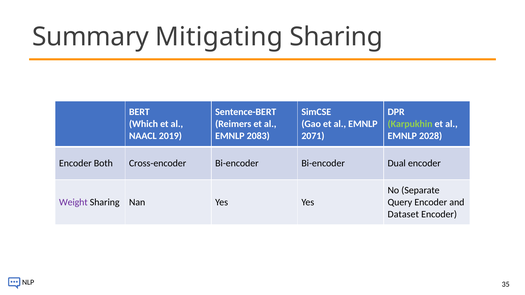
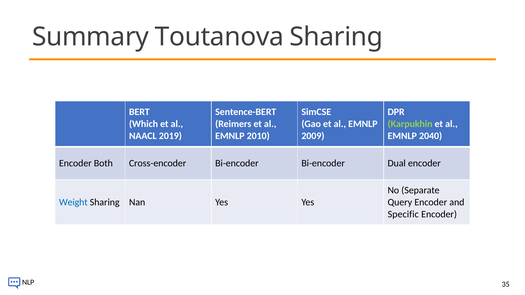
Mitigating: Mitigating -> Toutanova
2083: 2083 -> 2010
2071: 2071 -> 2009
2028: 2028 -> 2040
Weight colour: purple -> blue
Dataset: Dataset -> Specific
